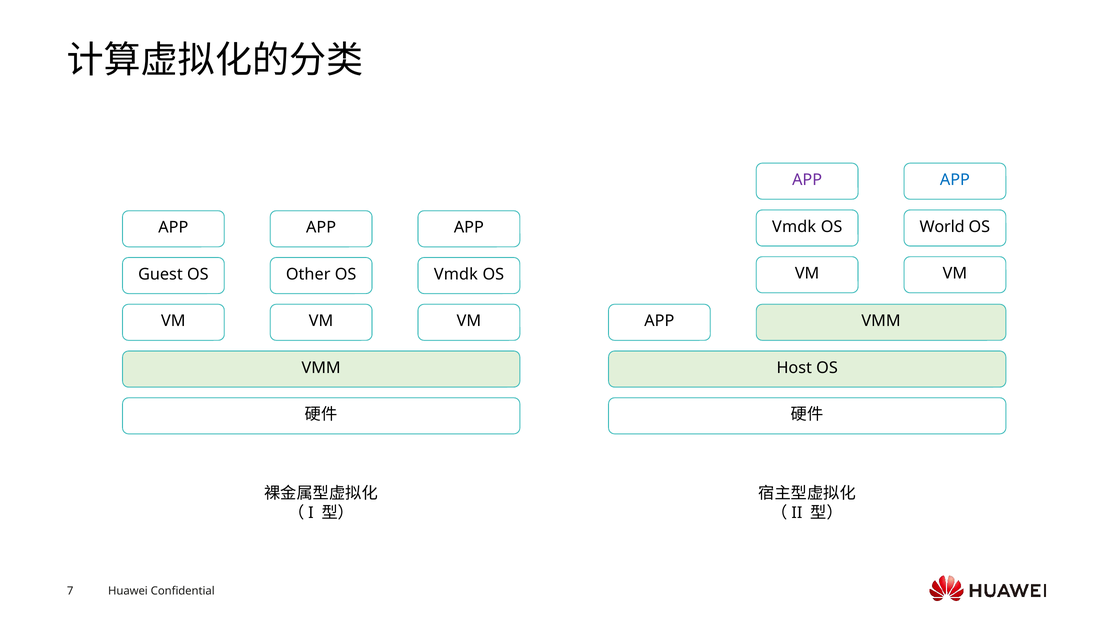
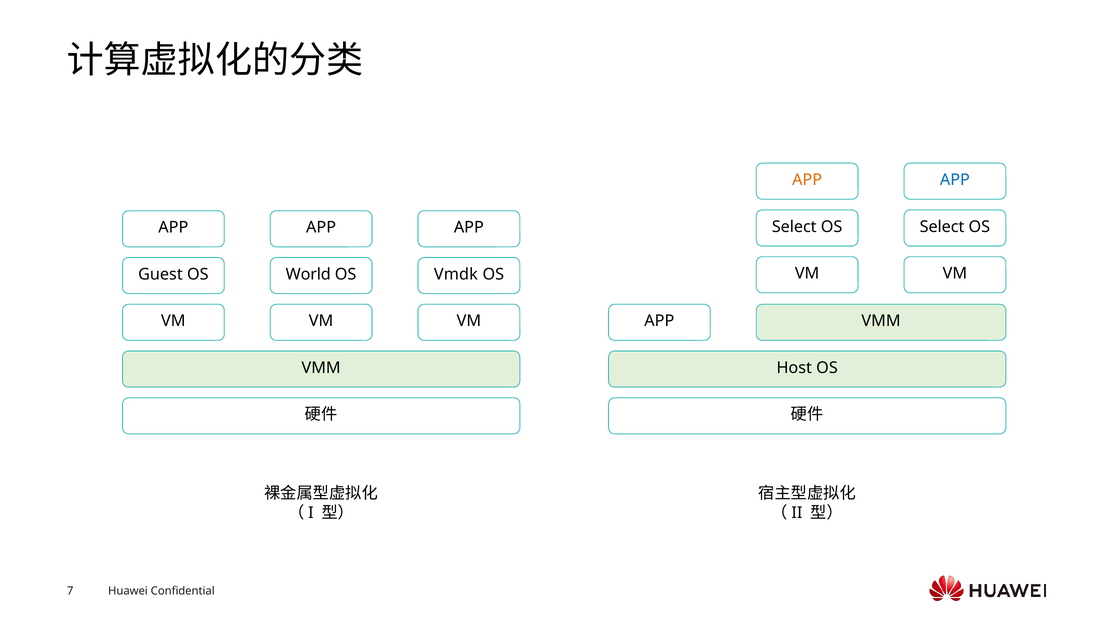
APP at (807, 180) colour: purple -> orange
Vmdk at (794, 227): Vmdk -> Select
World at (942, 227): World -> Select
Other: Other -> World
